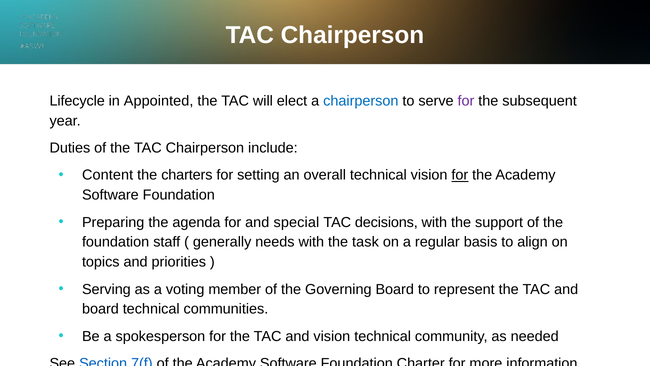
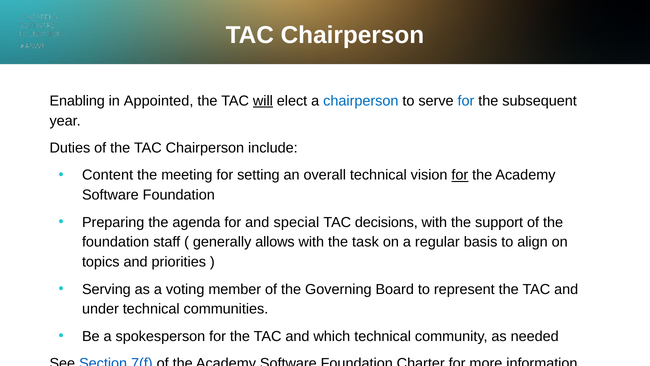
Lifecycle: Lifecycle -> Enabling
will underline: none -> present
for at (466, 101) colour: purple -> blue
charters: charters -> meeting
needs: needs -> allows
board at (100, 309): board -> under
and vision: vision -> which
